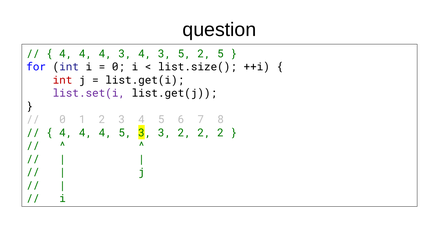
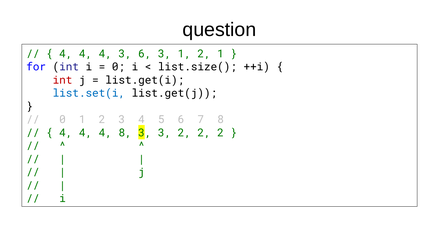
4 3 4: 4 -> 6
3 5: 5 -> 1
2 5: 5 -> 1
list.set(i colour: purple -> blue
4 4 5: 5 -> 8
